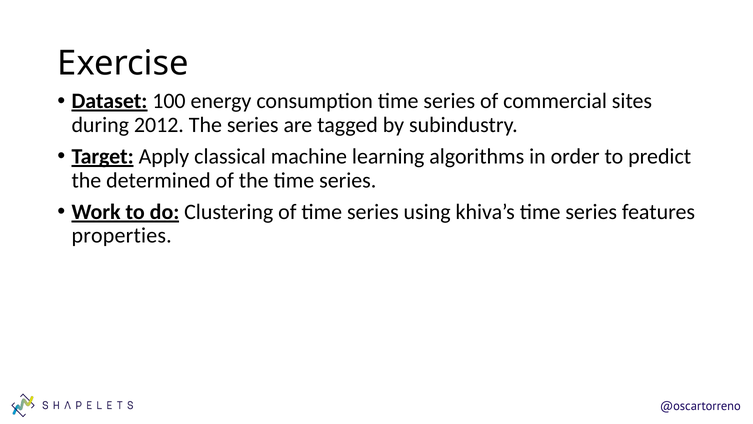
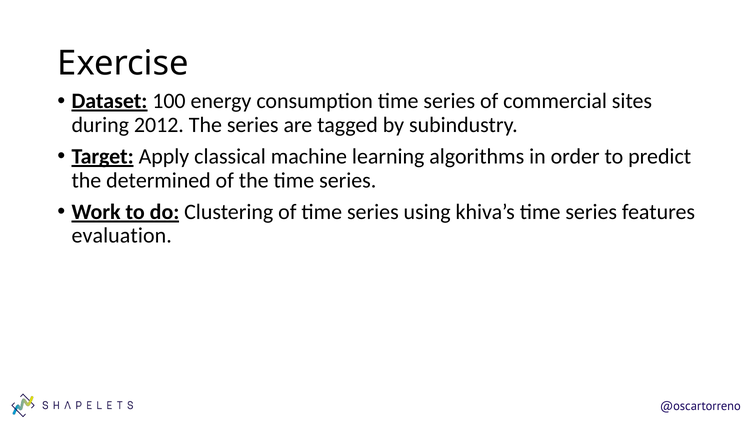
properties: properties -> evaluation
